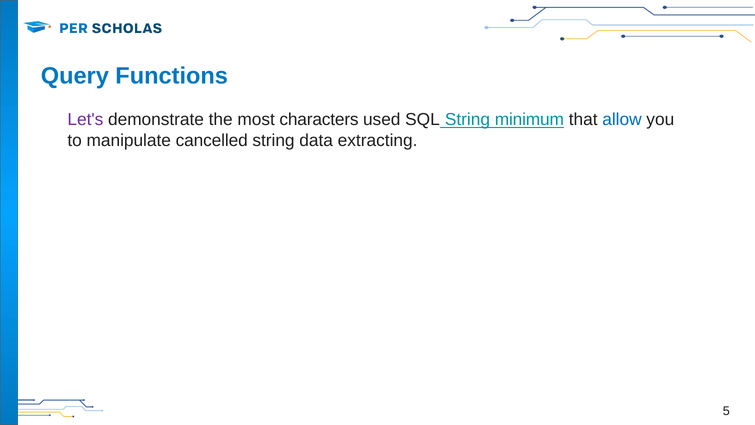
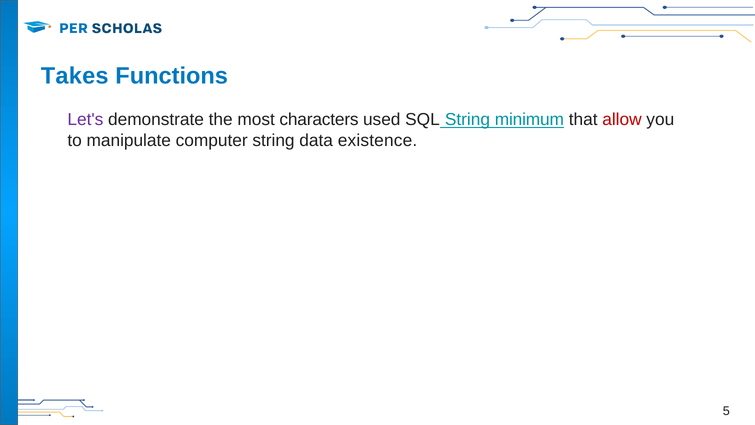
Query: Query -> Takes
allow colour: blue -> red
cancelled: cancelled -> computer
extracting: extracting -> existence
